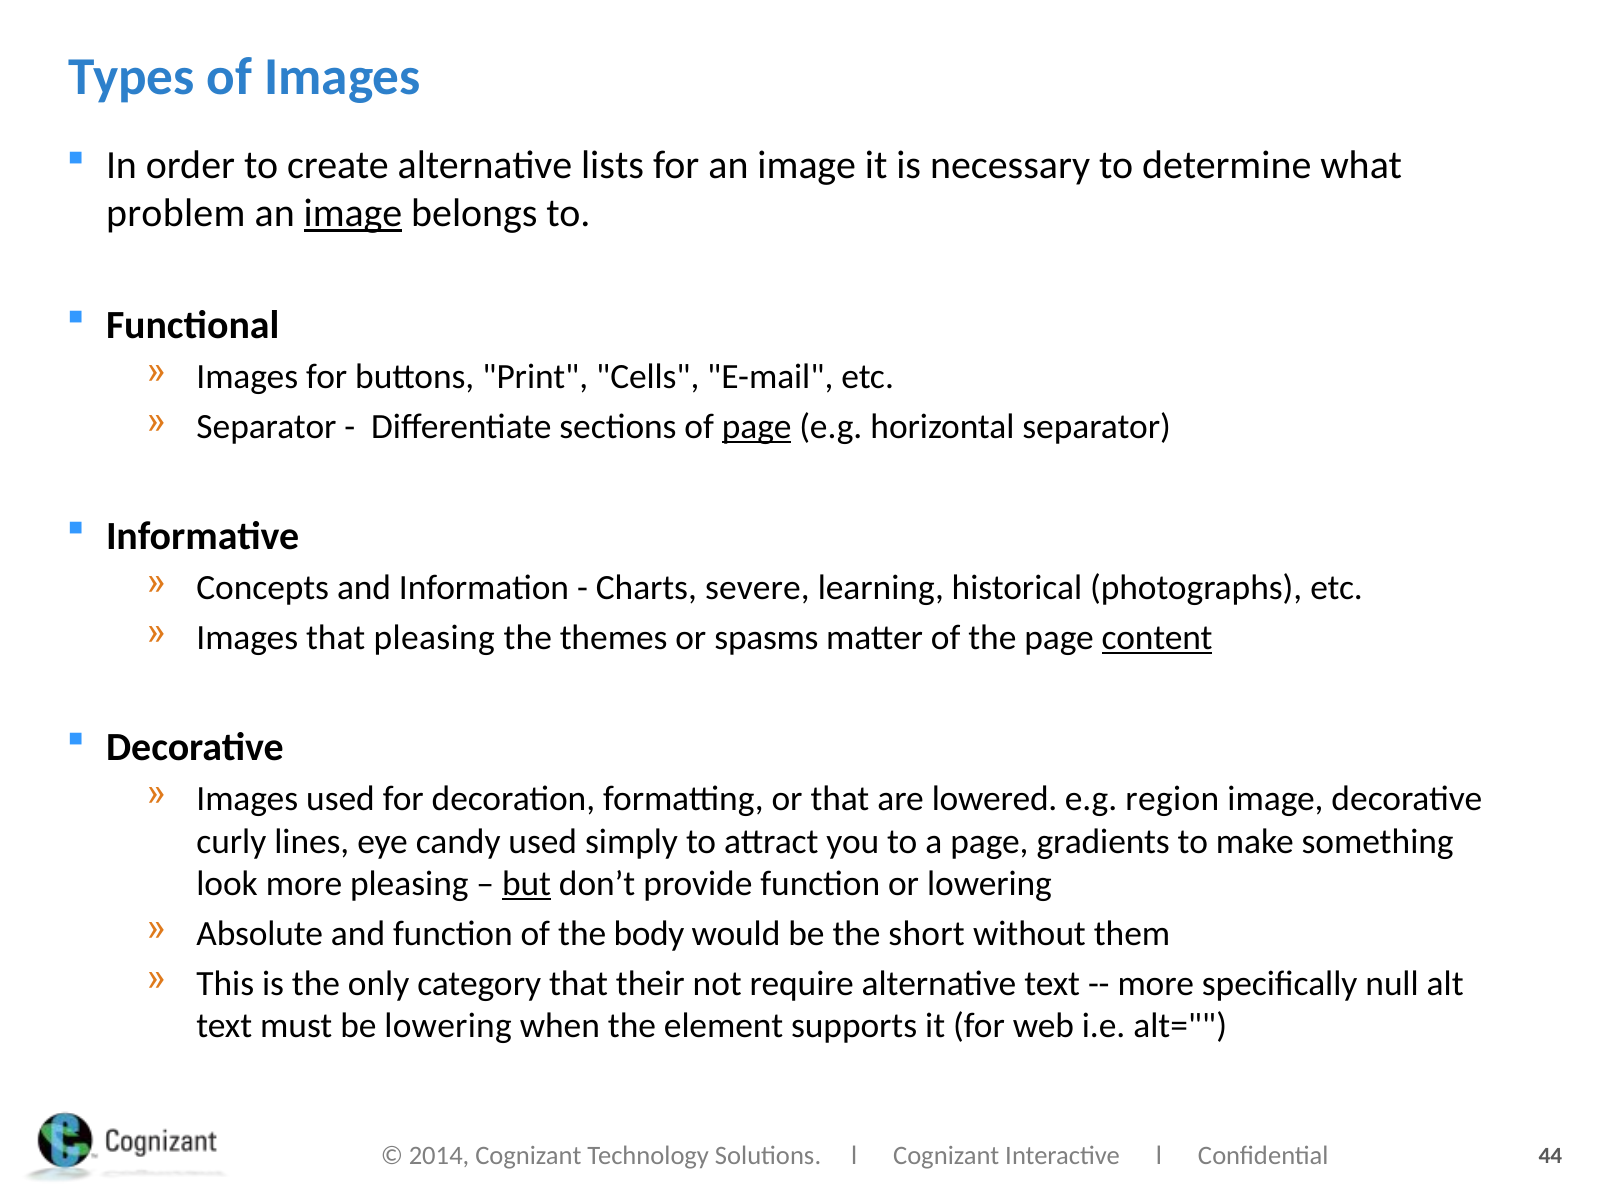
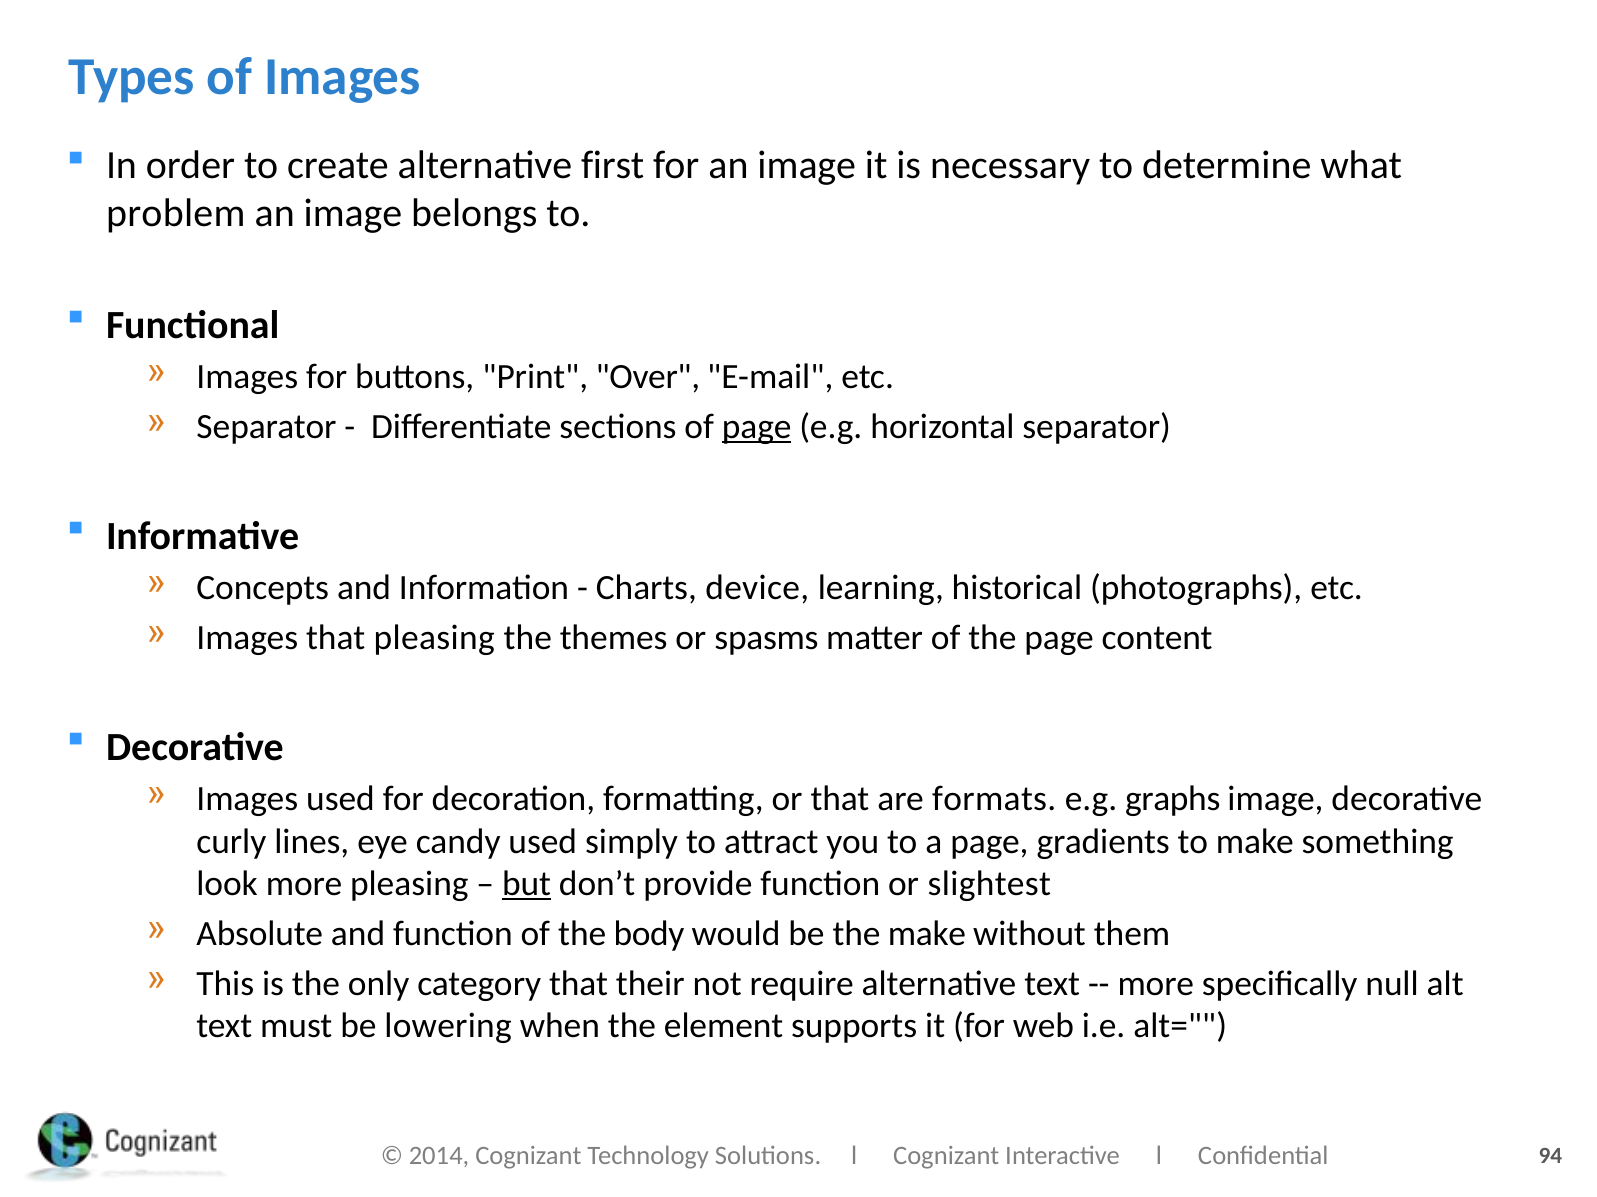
lists: lists -> first
image at (353, 213) underline: present -> none
Cells: Cells -> Over
severe: severe -> device
content underline: present -> none
lowered: lowered -> formats
region: region -> graphs
or lowering: lowering -> slightest
the short: short -> make
44: 44 -> 94
